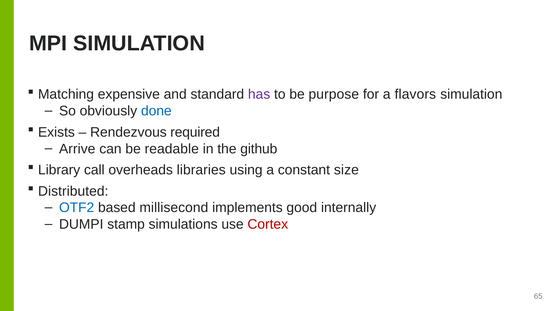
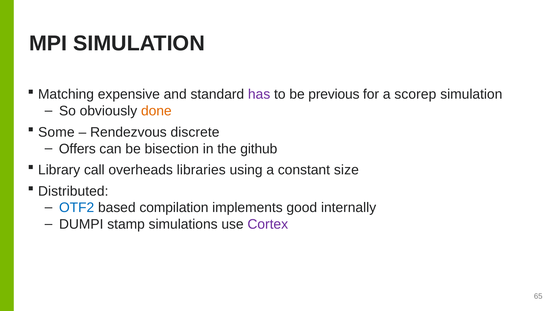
purpose: purpose -> previous
flavors: flavors -> scorep
done colour: blue -> orange
Exists: Exists -> Some
required: required -> discrete
Arrive: Arrive -> Offers
readable: readable -> bisection
millisecond: millisecond -> compilation
Cortex colour: red -> purple
